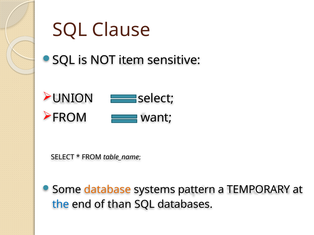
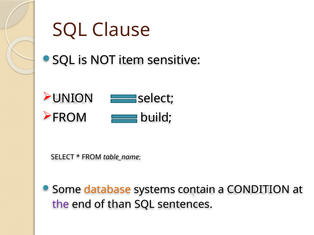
want: want -> build
pattern: pattern -> contain
TEMPORARY: TEMPORARY -> CONDITION
the colour: blue -> purple
databases: databases -> sentences
